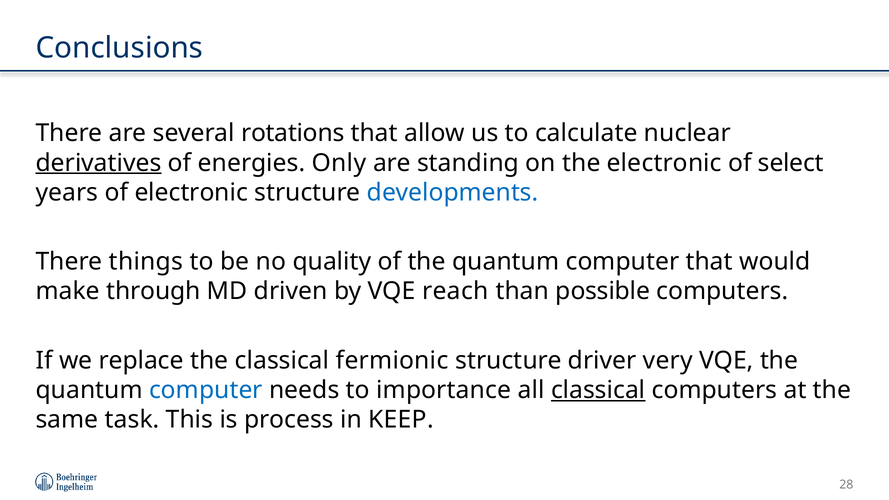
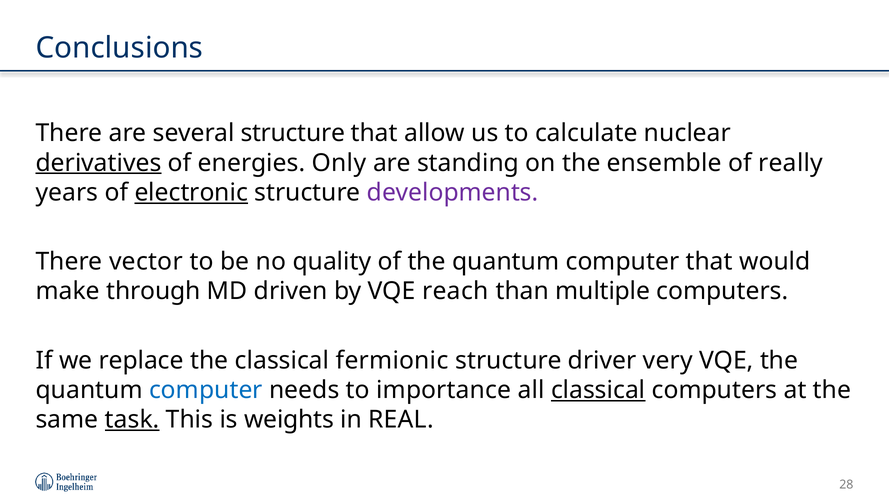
several rotations: rotations -> structure
the electronic: electronic -> ensemble
select: select -> really
electronic at (191, 193) underline: none -> present
developments colour: blue -> purple
things: things -> vector
possible: possible -> multiple
task underline: none -> present
process: process -> weights
KEEP: KEEP -> REAL
